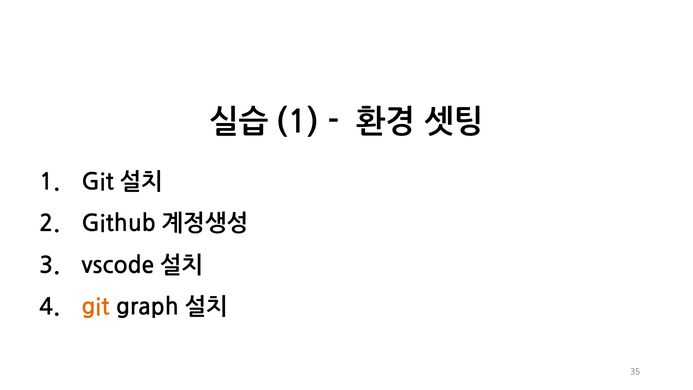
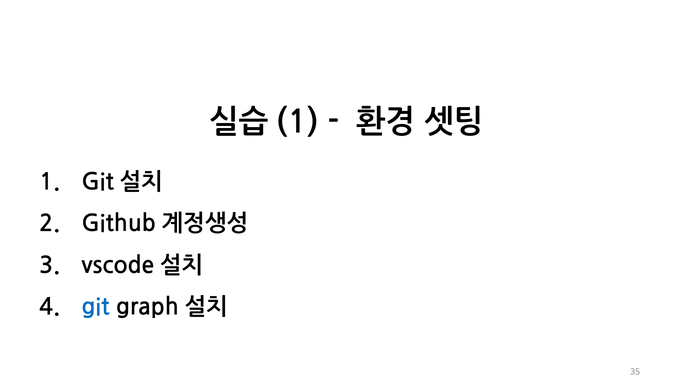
git colour: orange -> blue
